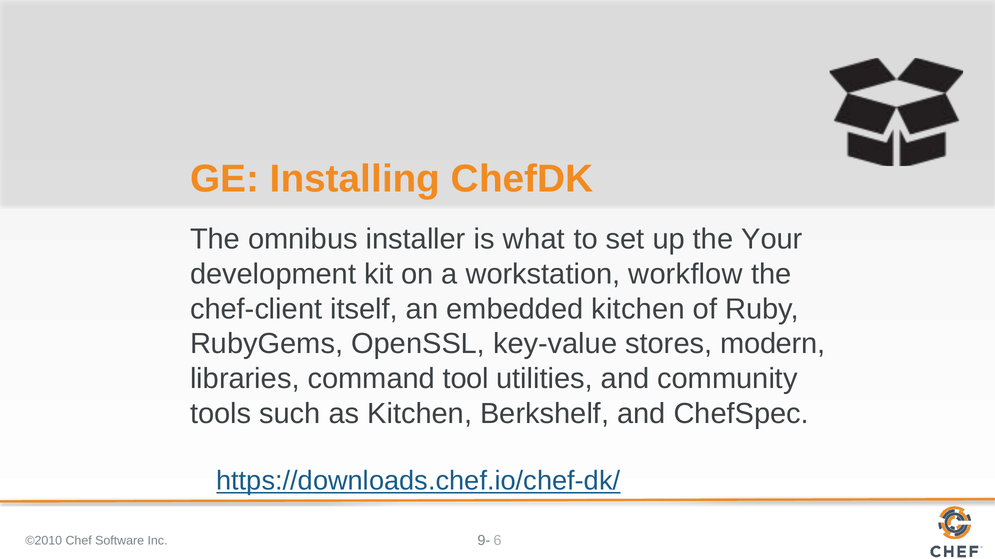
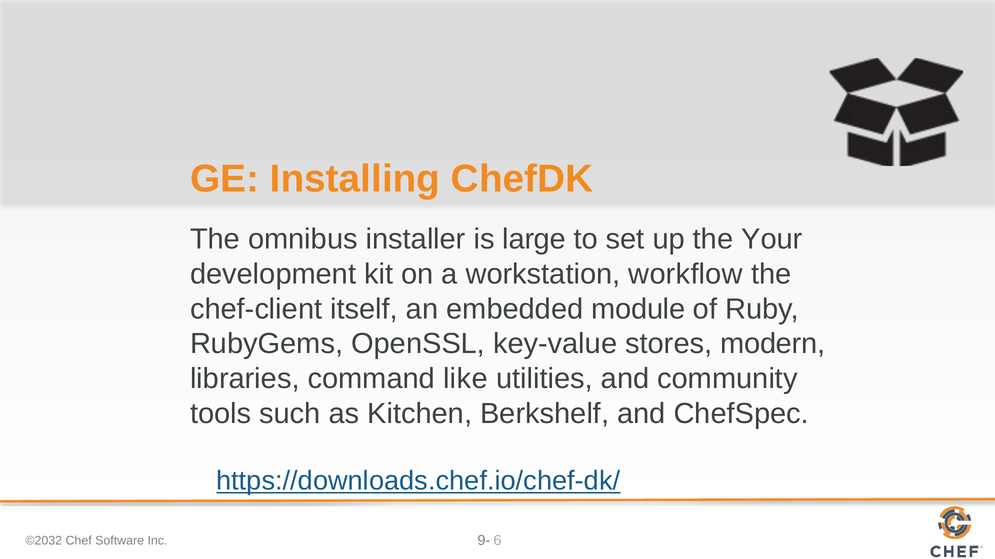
what: what -> large
embedded kitchen: kitchen -> module
tool: tool -> like
©2010: ©2010 -> ©2032
